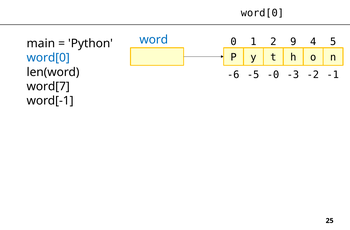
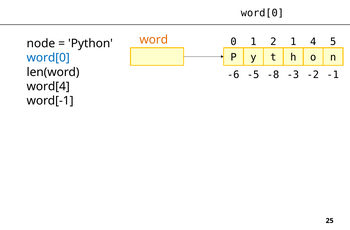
word colour: blue -> orange
2 9: 9 -> 1
main: main -> node
-0: -0 -> -8
word[7: word[7 -> word[4
